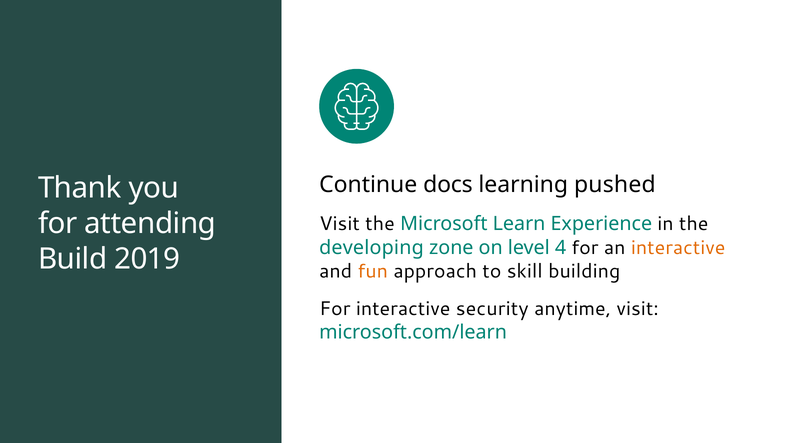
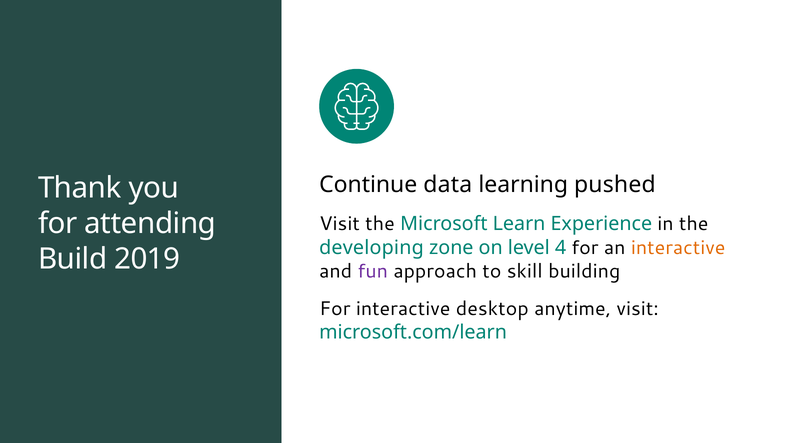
docs: docs -> data
fun colour: orange -> purple
security: security -> desktop
